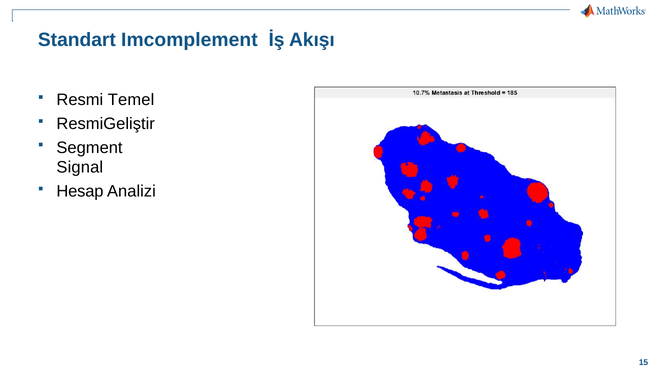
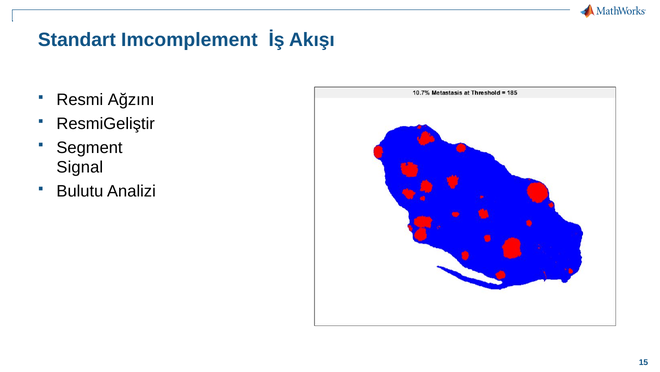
Temel: Temel -> Ağzını
Hesap: Hesap -> Bulutu
